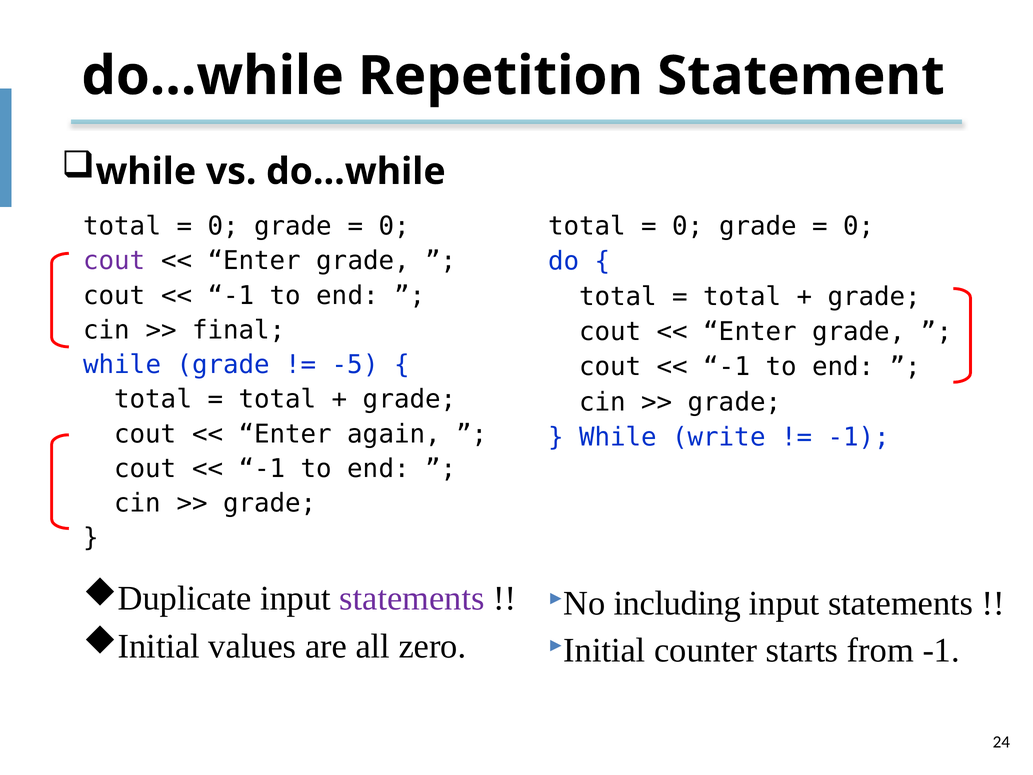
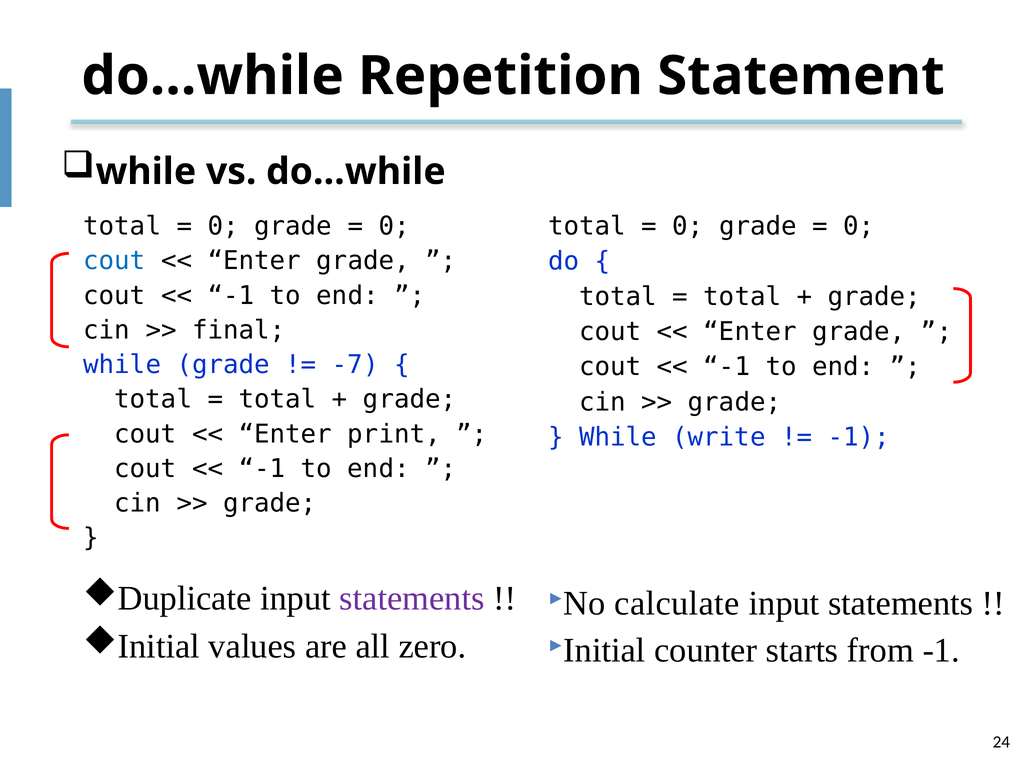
cout at (114, 261) colour: purple -> blue
-5: -5 -> -7
again: again -> print
including: including -> calculate
